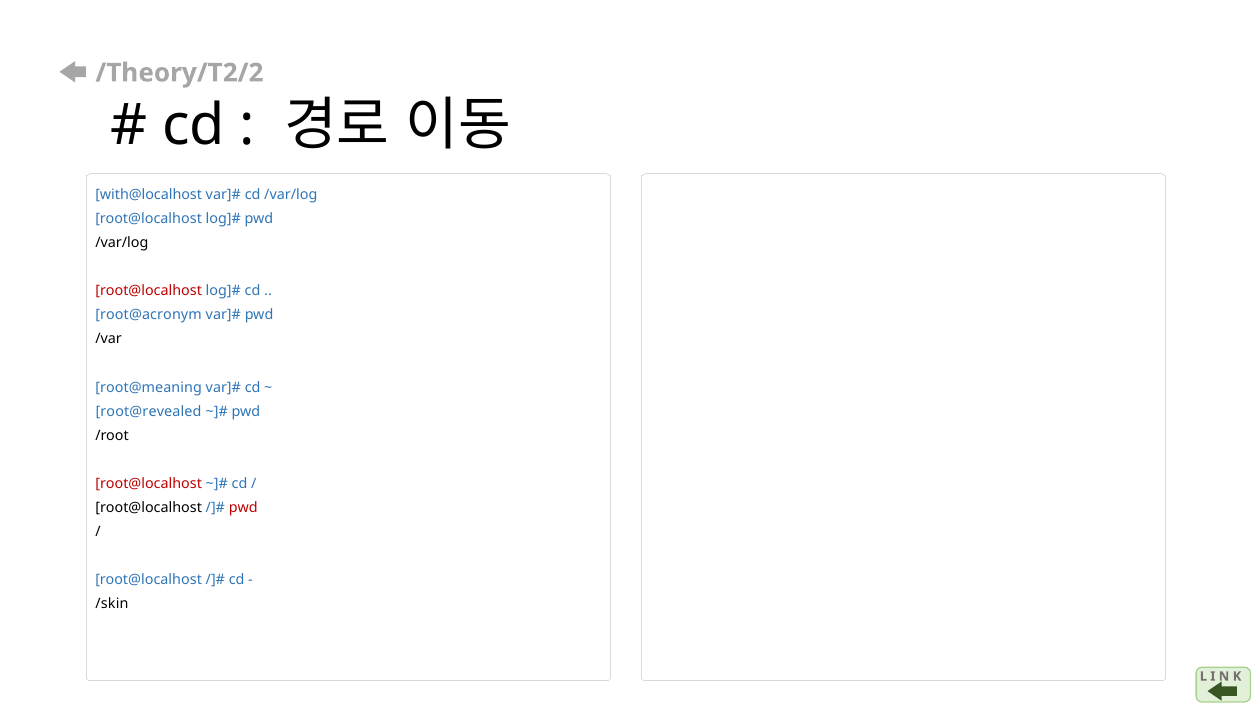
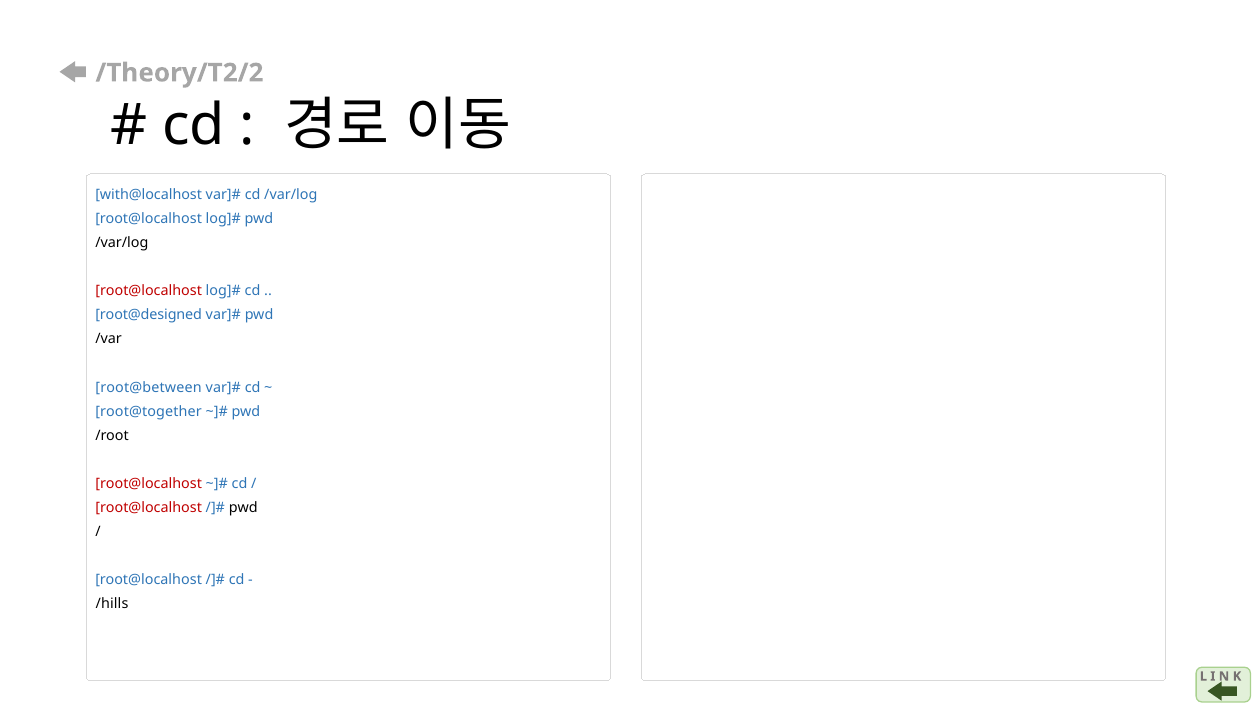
root@acronym: root@acronym -> root@designed
root@meaning: root@meaning -> root@between
root@revealed: root@revealed -> root@together
root@localhost at (149, 508) colour: black -> red
pwd at (243, 508) colour: red -> black
/skin: /skin -> /hills
